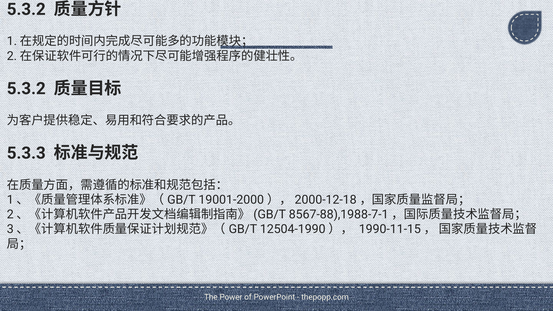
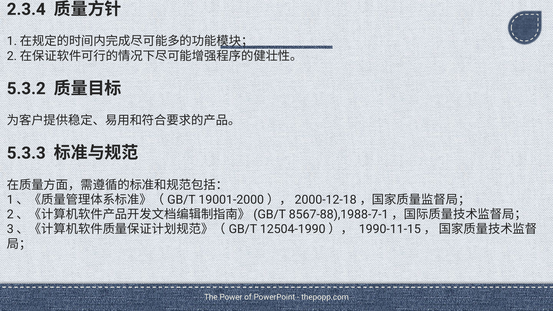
5.3.2 at (26, 9): 5.3.2 -> 2.3.4
